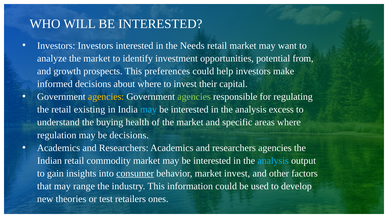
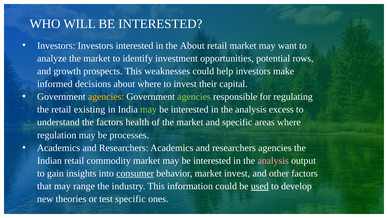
the Needs: Needs -> About
from: from -> rows
preferences: preferences -> weaknesses
may at (149, 110) colour: light blue -> light green
the buying: buying -> factors
be decisions: decisions -> processes
analysis at (273, 161) colour: light blue -> pink
used underline: none -> present
test retailers: retailers -> specific
